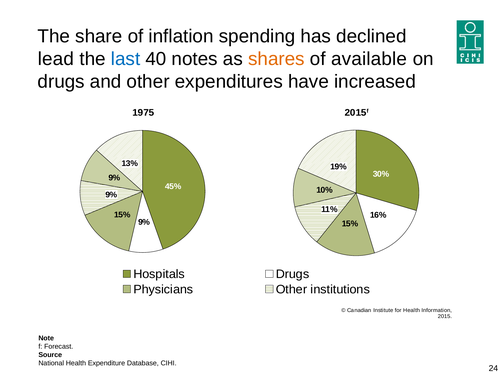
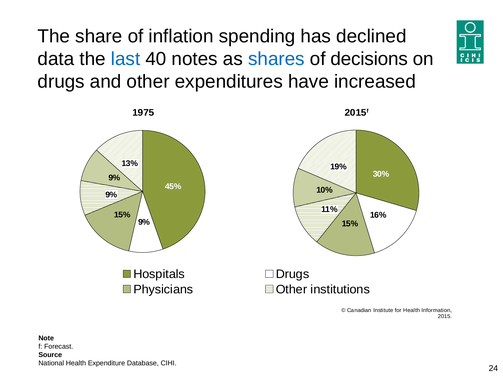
lead: lead -> data
shares colour: orange -> blue
available: available -> decisions
